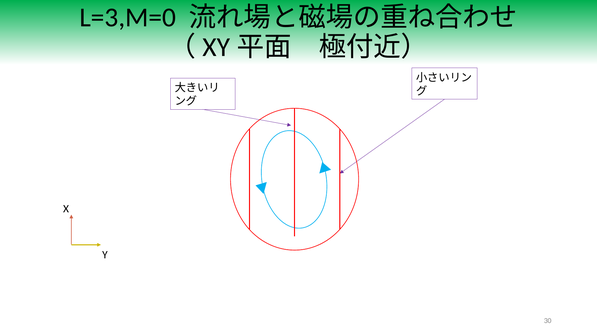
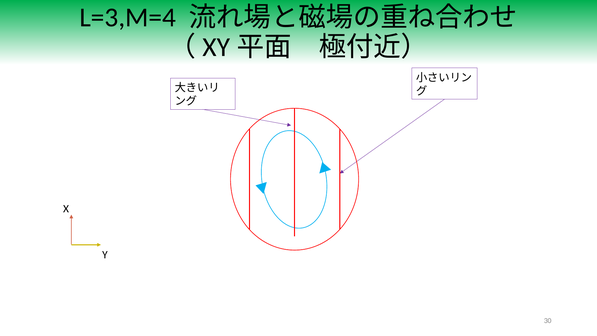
L=3,M=0: L=3,M=0 -> L=3,M=4
